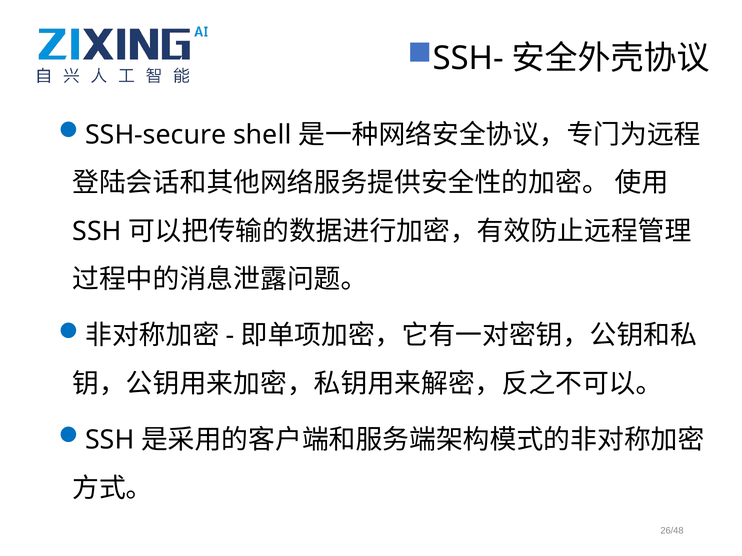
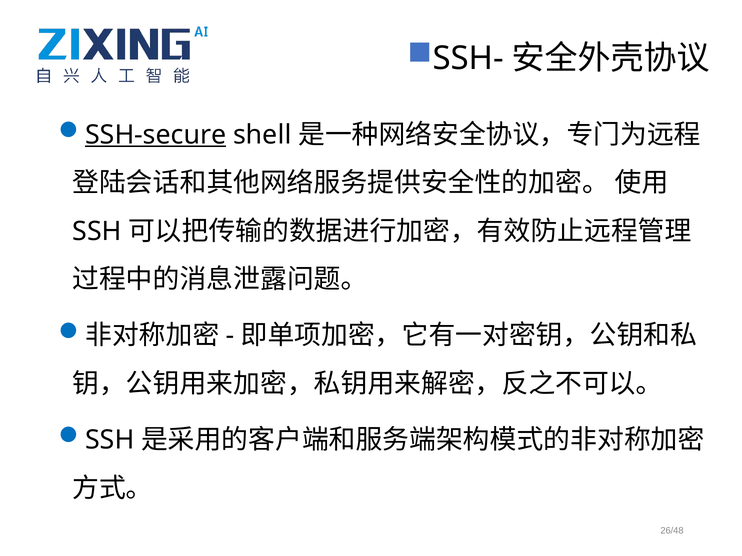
SSH-secure underline: none -> present
